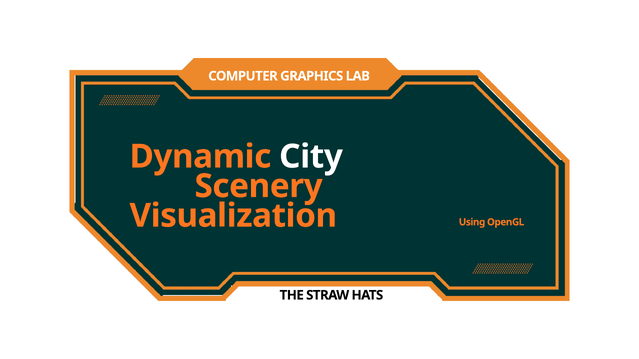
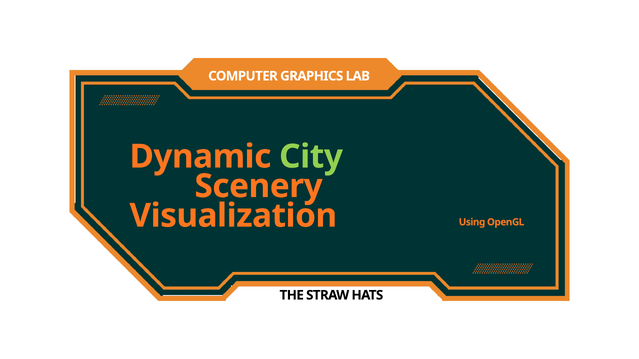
City colour: white -> light green
